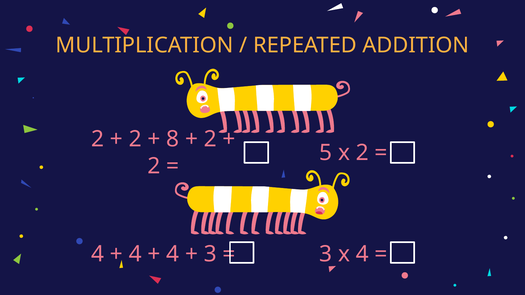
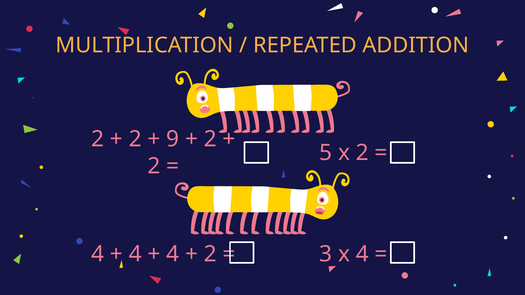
8: 8 -> 9
3 at (210, 254): 3 -> 2
